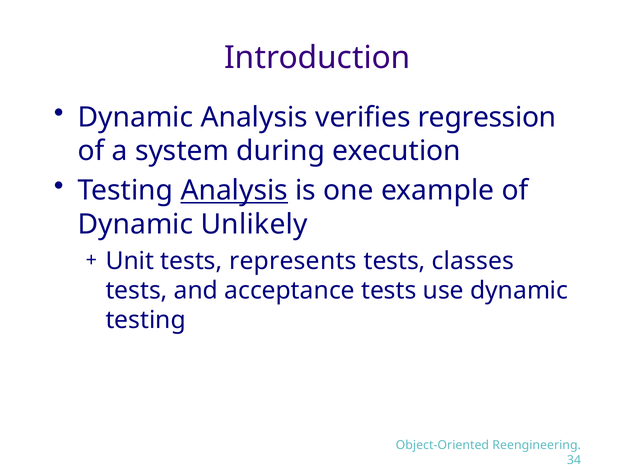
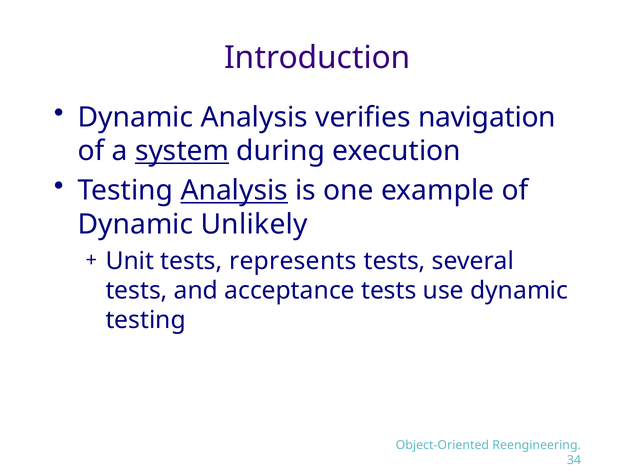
regression: regression -> navigation
system underline: none -> present
classes: classes -> several
